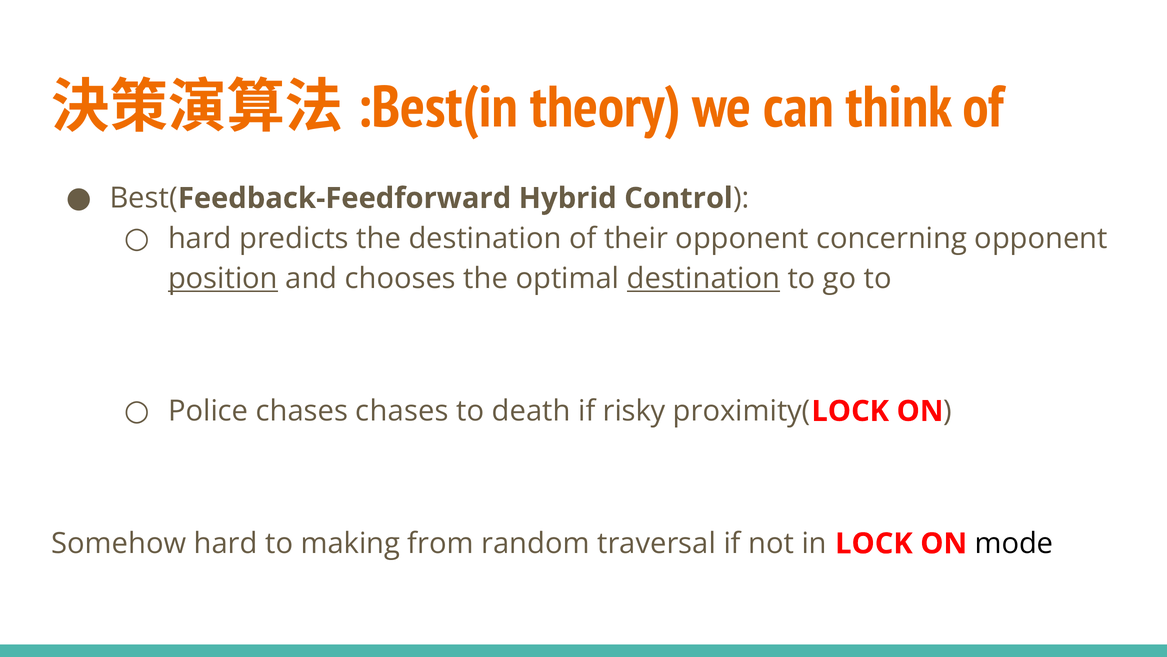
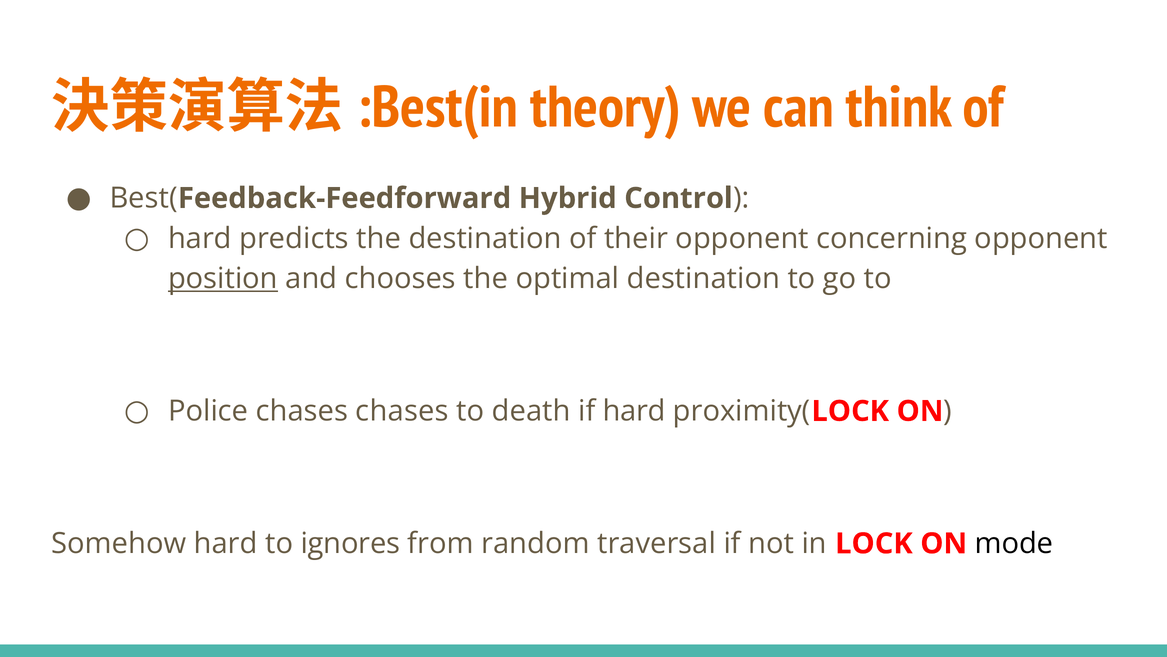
destination at (703, 279) underline: present -> none
if risky: risky -> hard
making: making -> ignores
